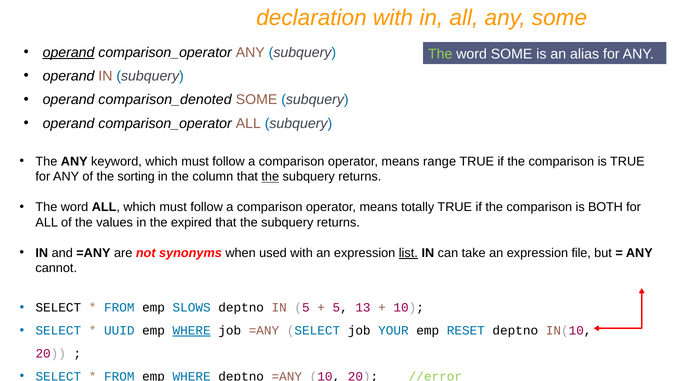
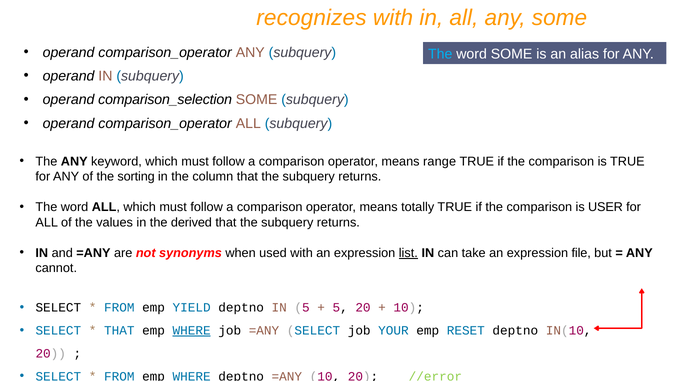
declaration: declaration -> recognizes
operand at (69, 52) underline: present -> none
The at (440, 54) colour: light green -> light blue
comparison_denoted: comparison_denoted -> comparison_selection
the at (270, 177) underline: present -> none
BOTH: BOTH -> USER
expired: expired -> derived
SLOWS: SLOWS -> YIELD
5 13: 13 -> 20
UUID at (119, 330): UUID -> THAT
